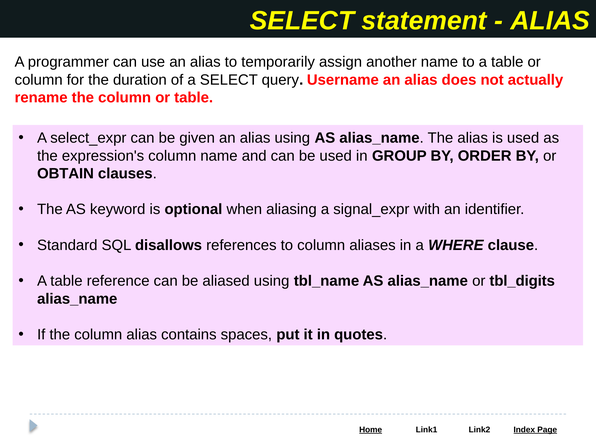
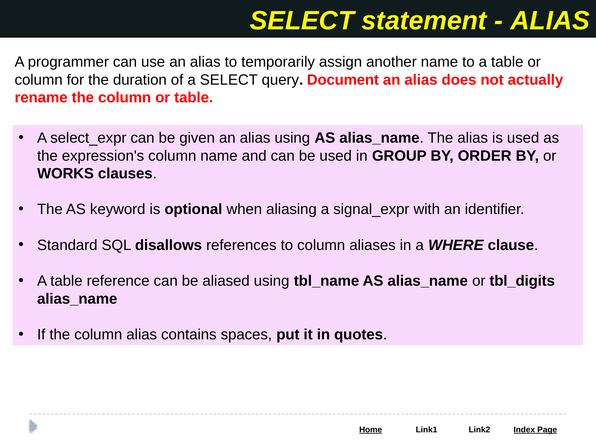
Username: Username -> Document
OBTAIN: OBTAIN -> WORKS
